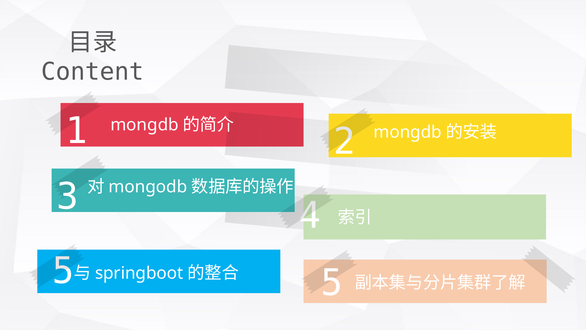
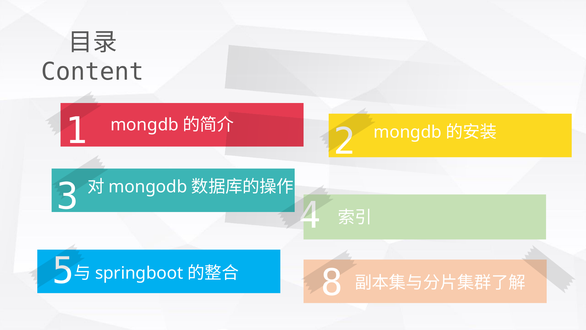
5 at (332, 283): 5 -> 8
